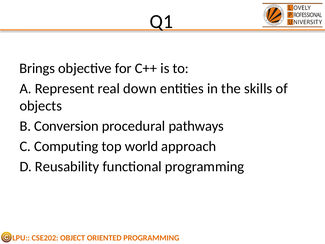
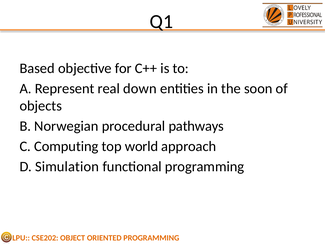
Brings: Brings -> Based
skills: skills -> soon
Conversion: Conversion -> Norwegian
Reusability: Reusability -> Simulation
